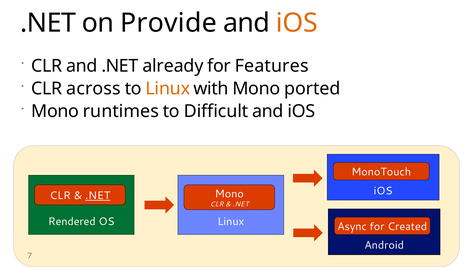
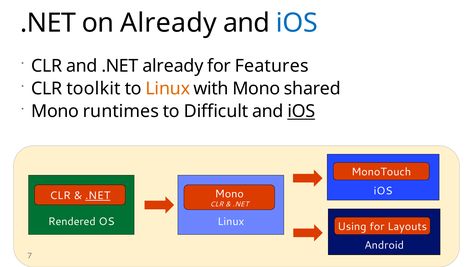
on Provide: Provide -> Already
iOS at (297, 23) colour: orange -> blue
across: across -> toolkit
ported: ported -> shared
iOS at (301, 112) underline: none -> present
Async: Async -> Using
Created: Created -> Layouts
